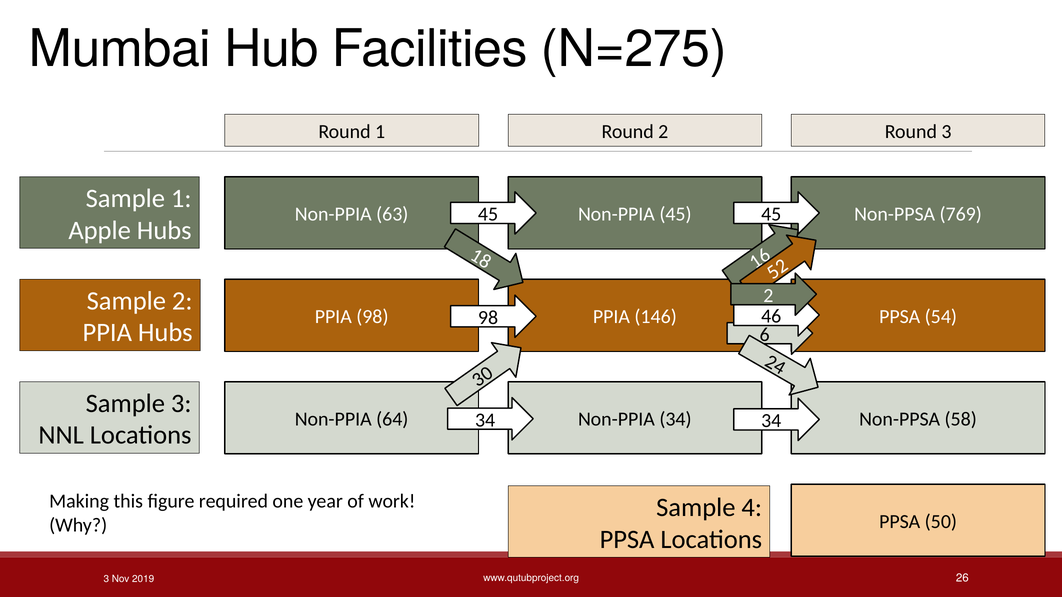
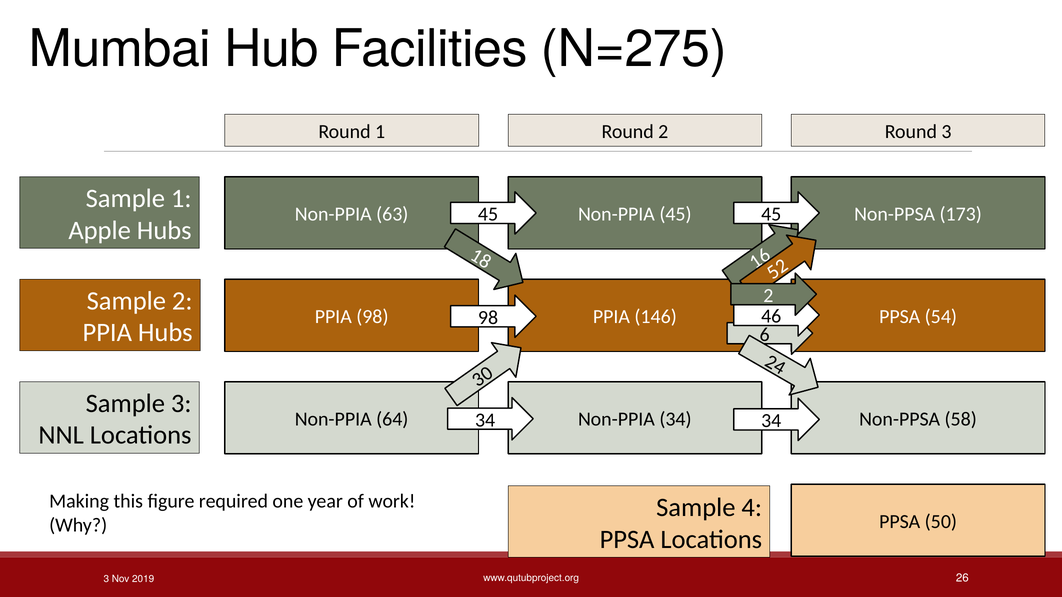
769: 769 -> 173
